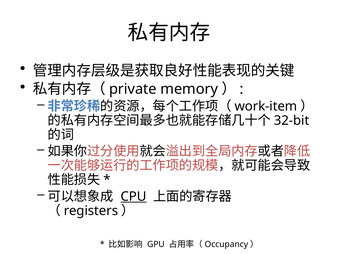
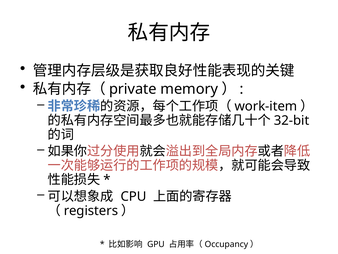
CPU underline: present -> none
